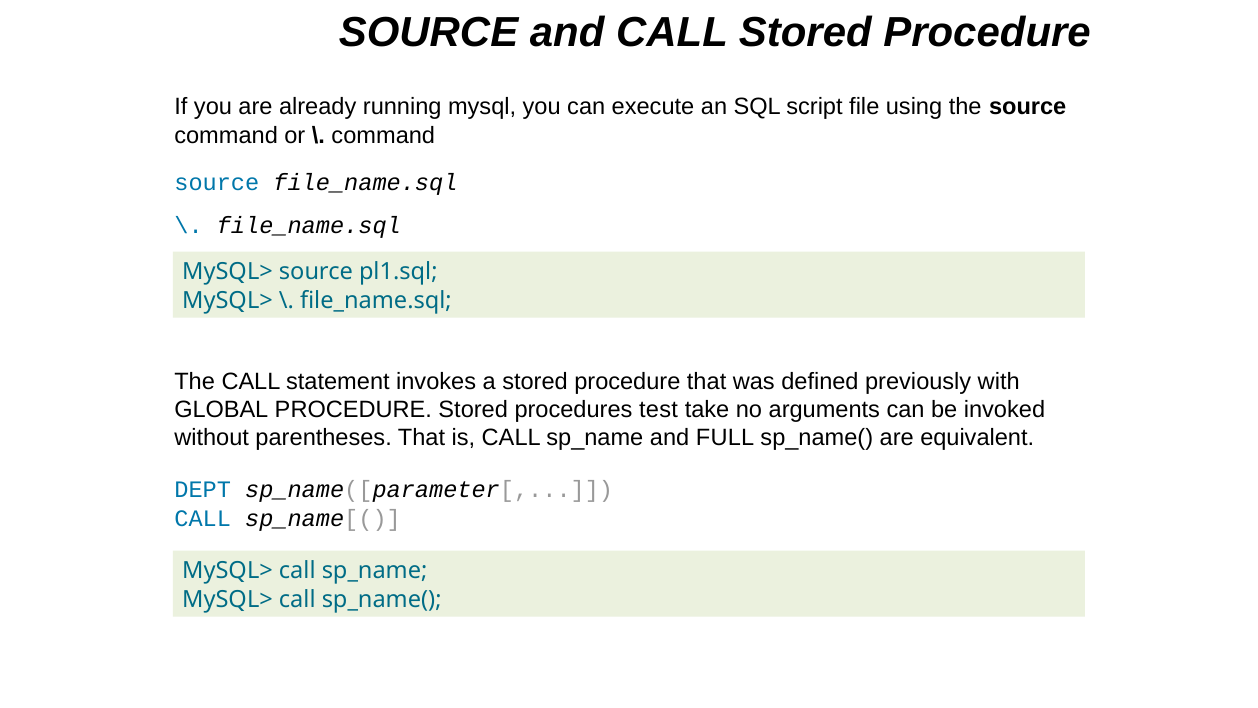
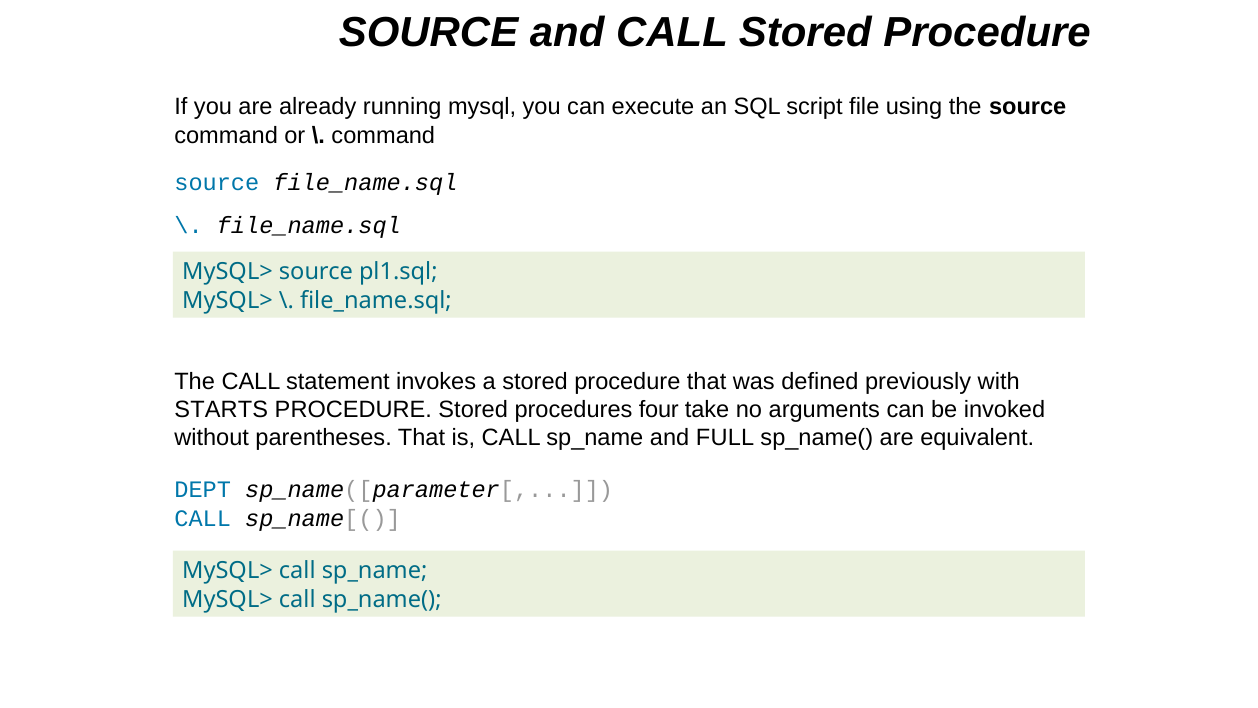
GLOBAL: GLOBAL -> STARTS
test: test -> four
